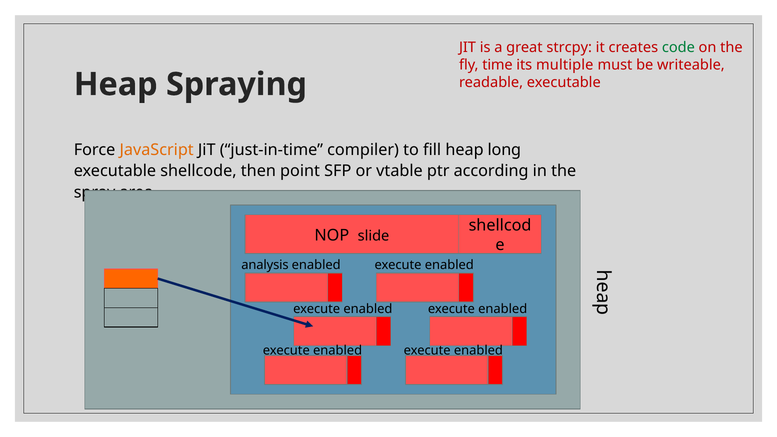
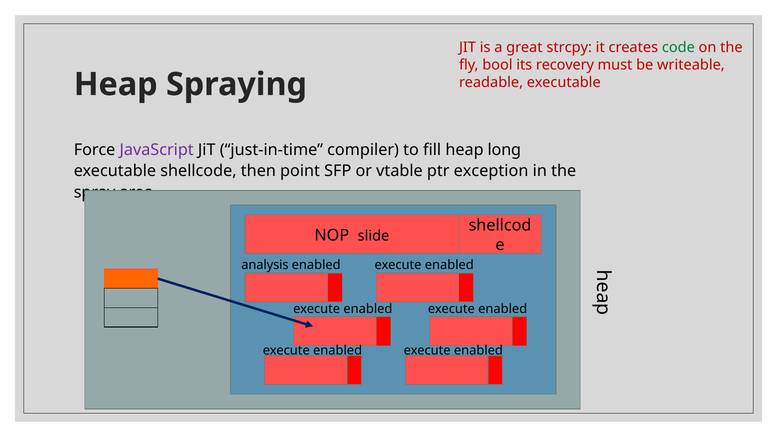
time: time -> bool
multiple: multiple -> recovery
JavaScript colour: orange -> purple
according: according -> exception
